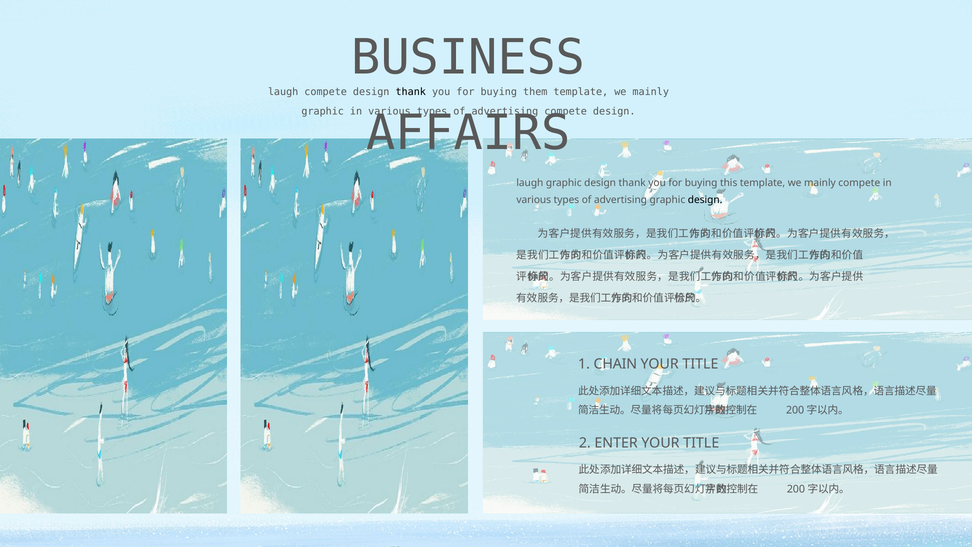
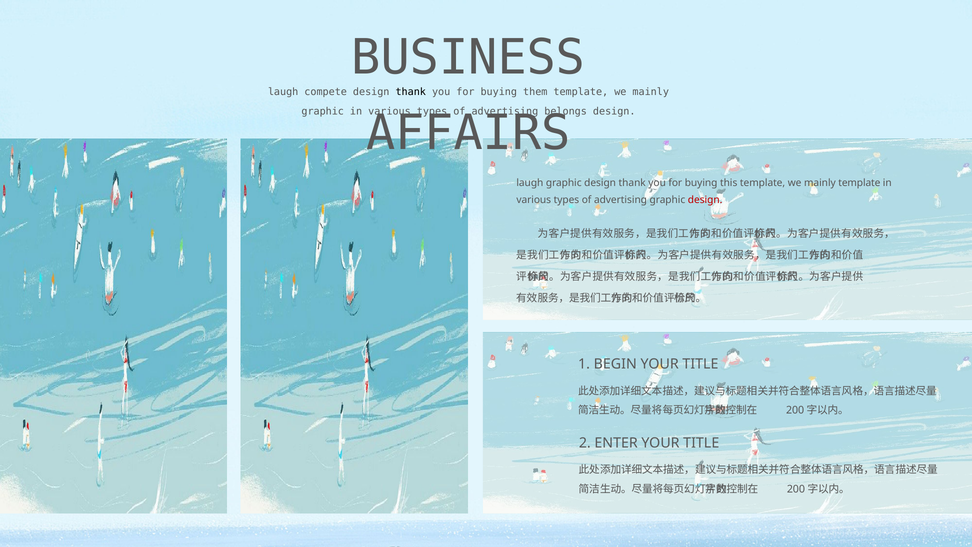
compete at (566, 111): compete -> belongs
mainly compete: compete -> template
design at (705, 200) colour: black -> red
CHAIN: CHAIN -> BEGIN
